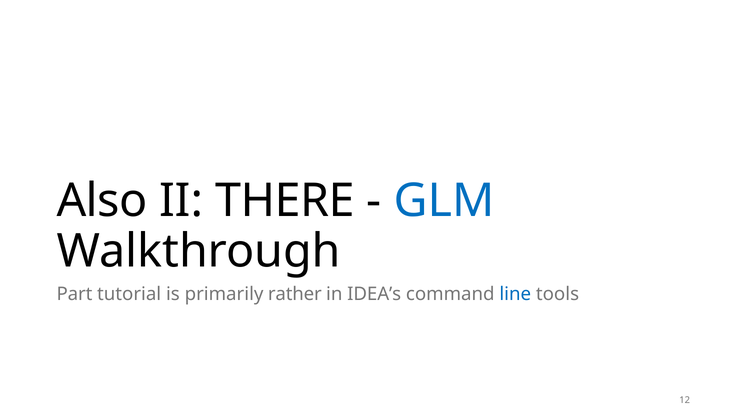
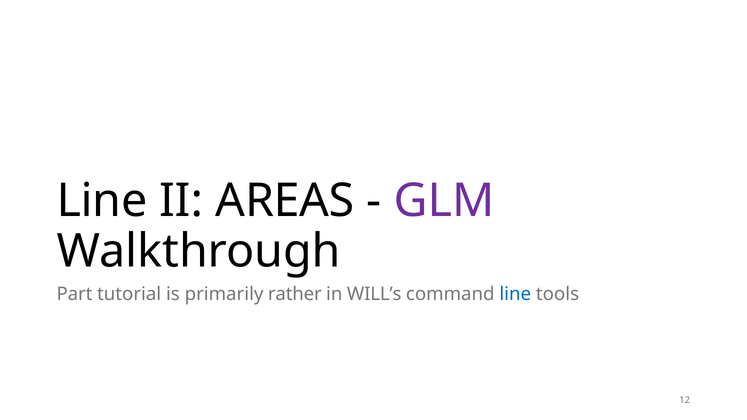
Also at (102, 201): Also -> Line
THERE: THERE -> AREAS
GLM colour: blue -> purple
IDEA’s: IDEA’s -> WILL’s
